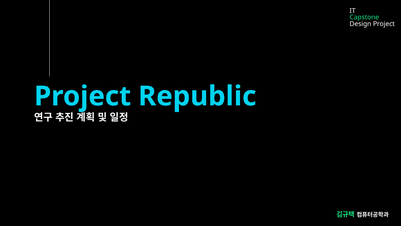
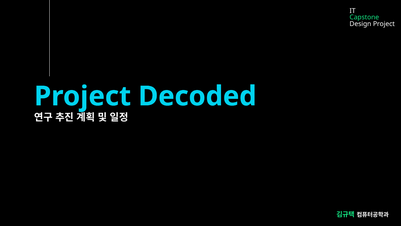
Republic: Republic -> Decoded
